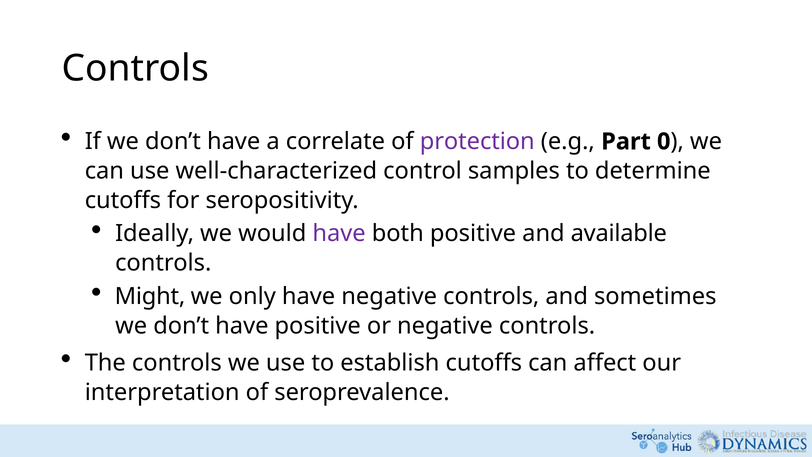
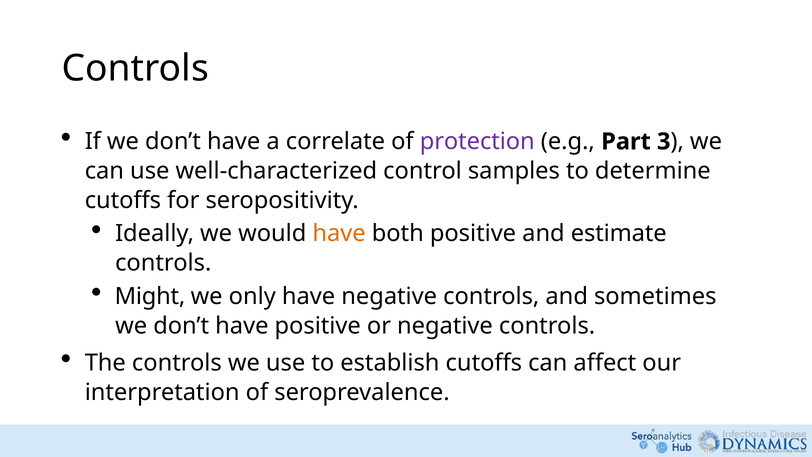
0: 0 -> 3
have at (339, 234) colour: purple -> orange
available: available -> estimate
